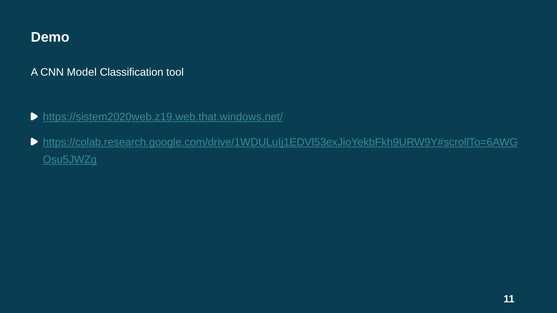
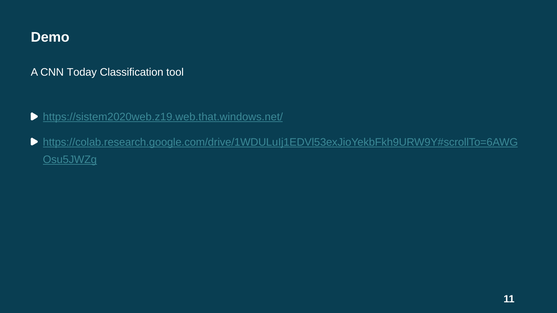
Model: Model -> Today
